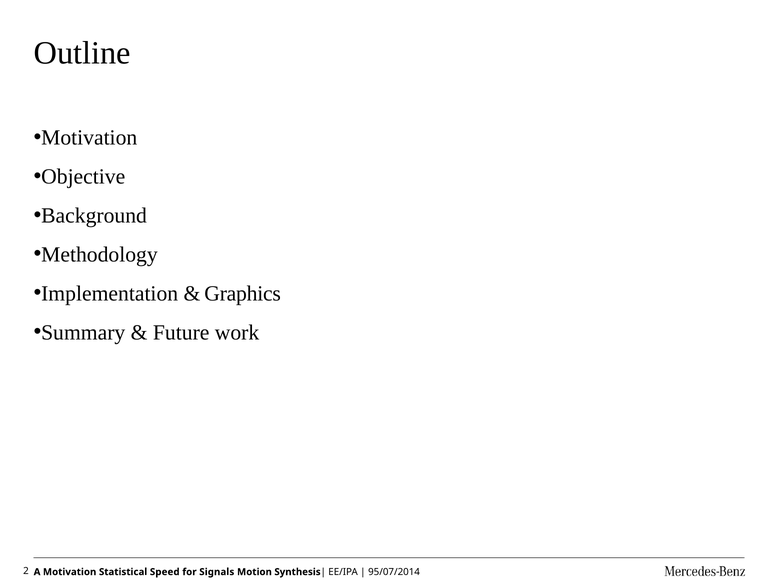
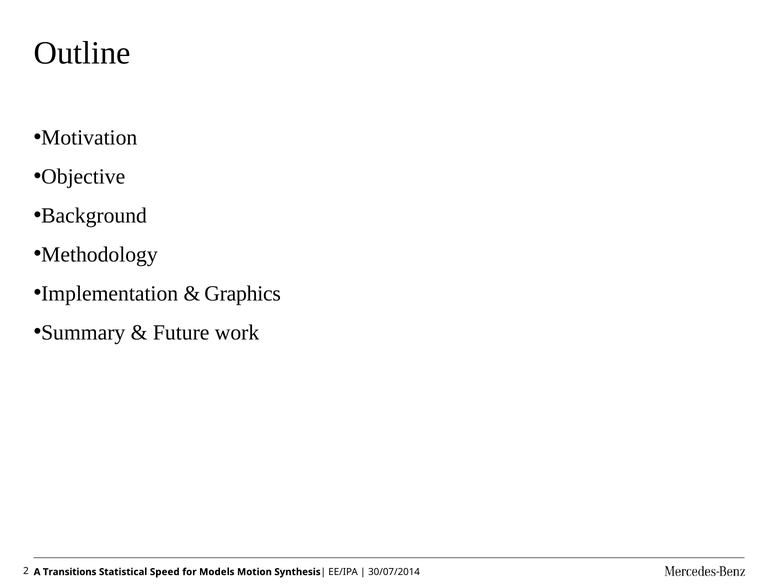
A Motivation: Motivation -> Transitions
Signals: Signals -> Models
95/07/2014: 95/07/2014 -> 30/07/2014
